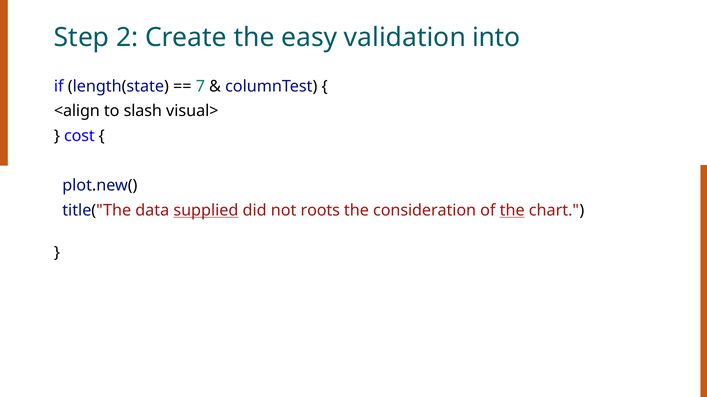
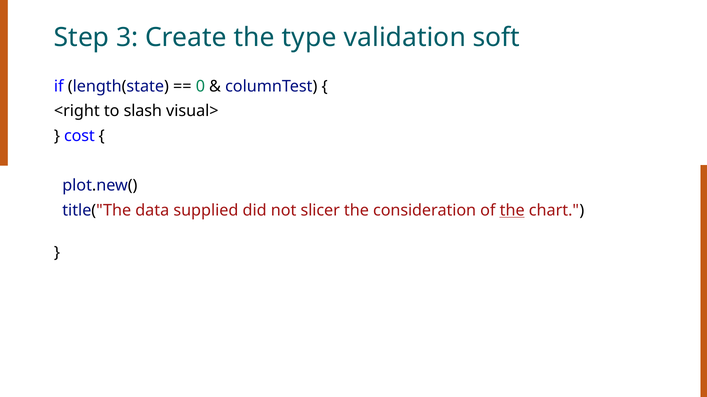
2: 2 -> 3
easy: easy -> type
into: into -> soft
7: 7 -> 0
<align: <align -> <right
supplied underline: present -> none
roots: roots -> slicer
